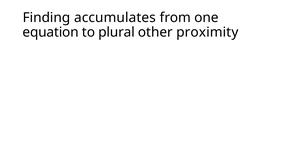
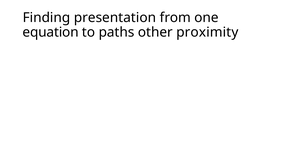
accumulates: accumulates -> presentation
plural: plural -> paths
